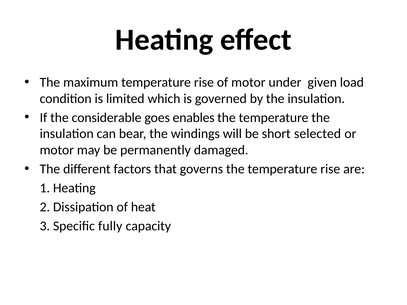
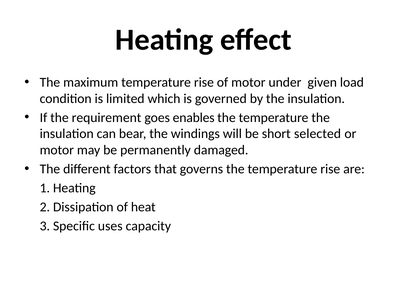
considerable: considerable -> requirement
fully: fully -> uses
